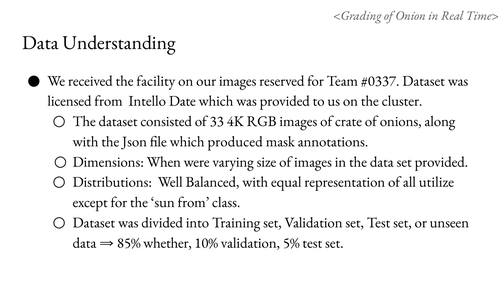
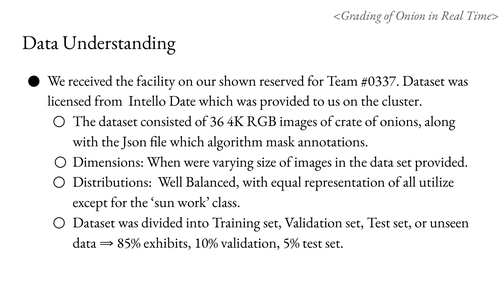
our images: images -> shown
33: 33 -> 36
produced: produced -> algorithm
sun from: from -> work
whether: whether -> exhibits
